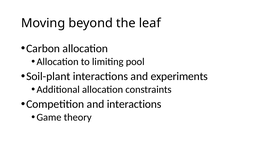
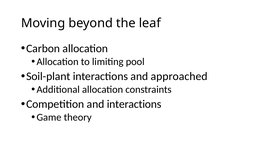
experiments: experiments -> approached
